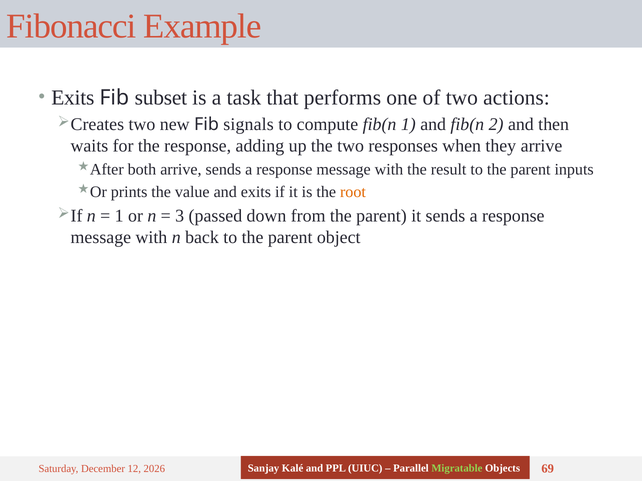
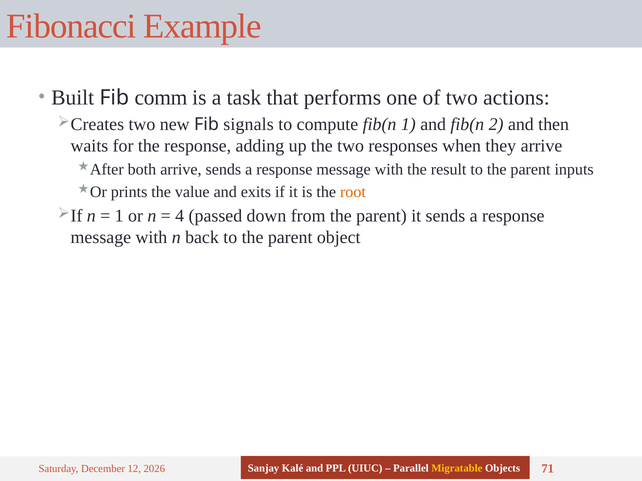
Exits at (73, 98): Exits -> Built
subset: subset -> comm
3: 3 -> 4
Migratable colour: light green -> yellow
69: 69 -> 71
